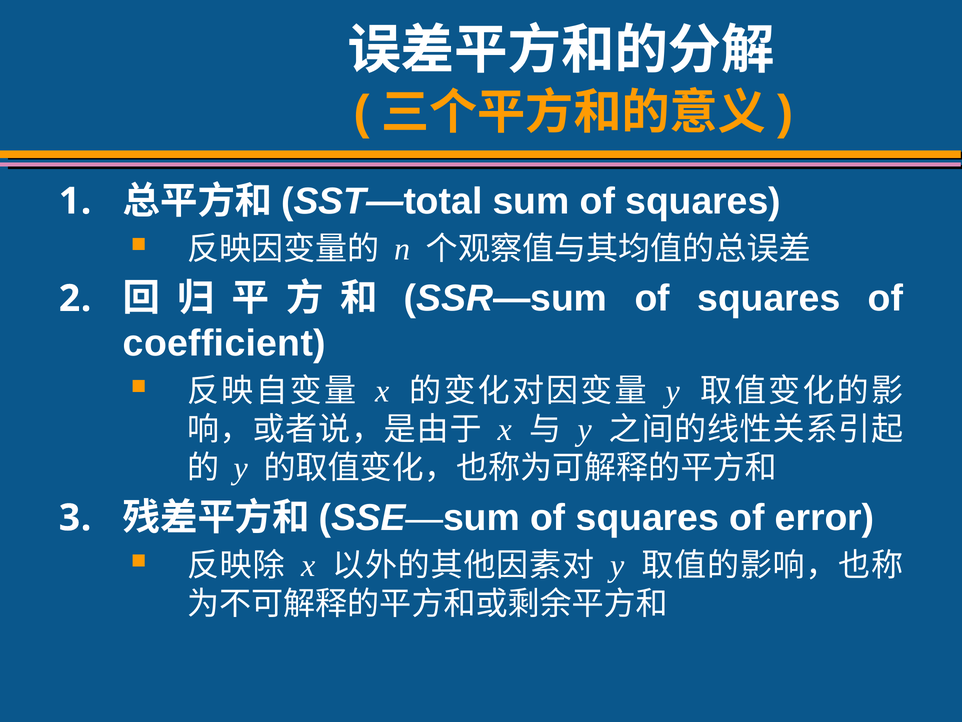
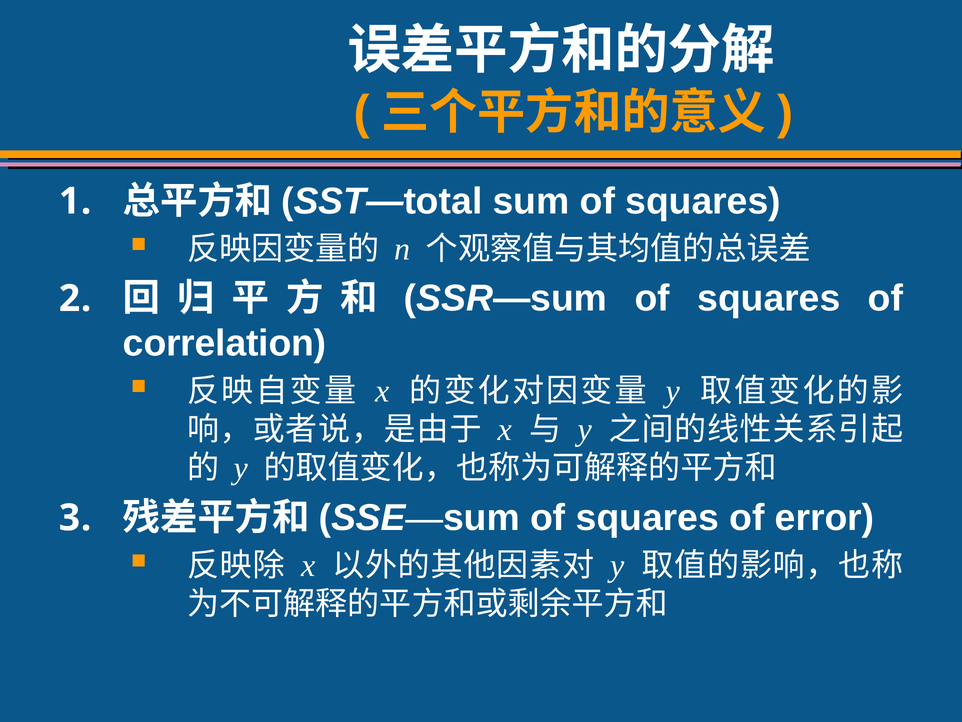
coefficient: coefficient -> correlation
